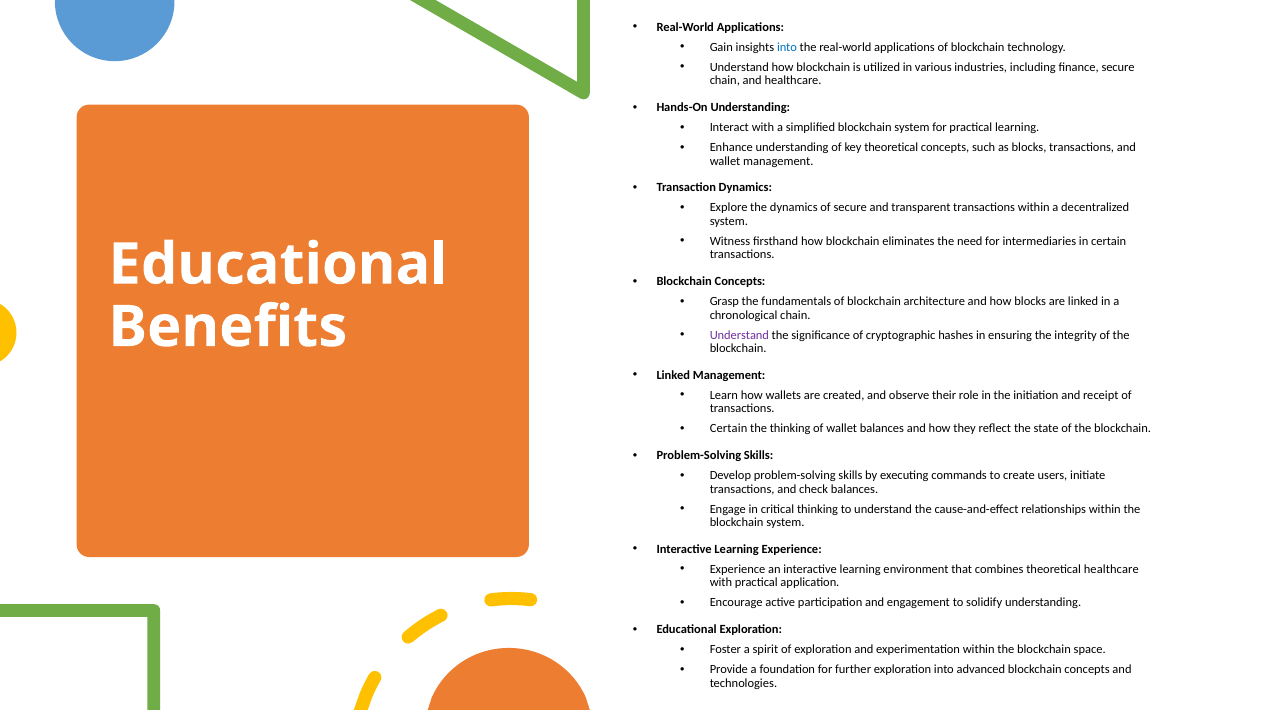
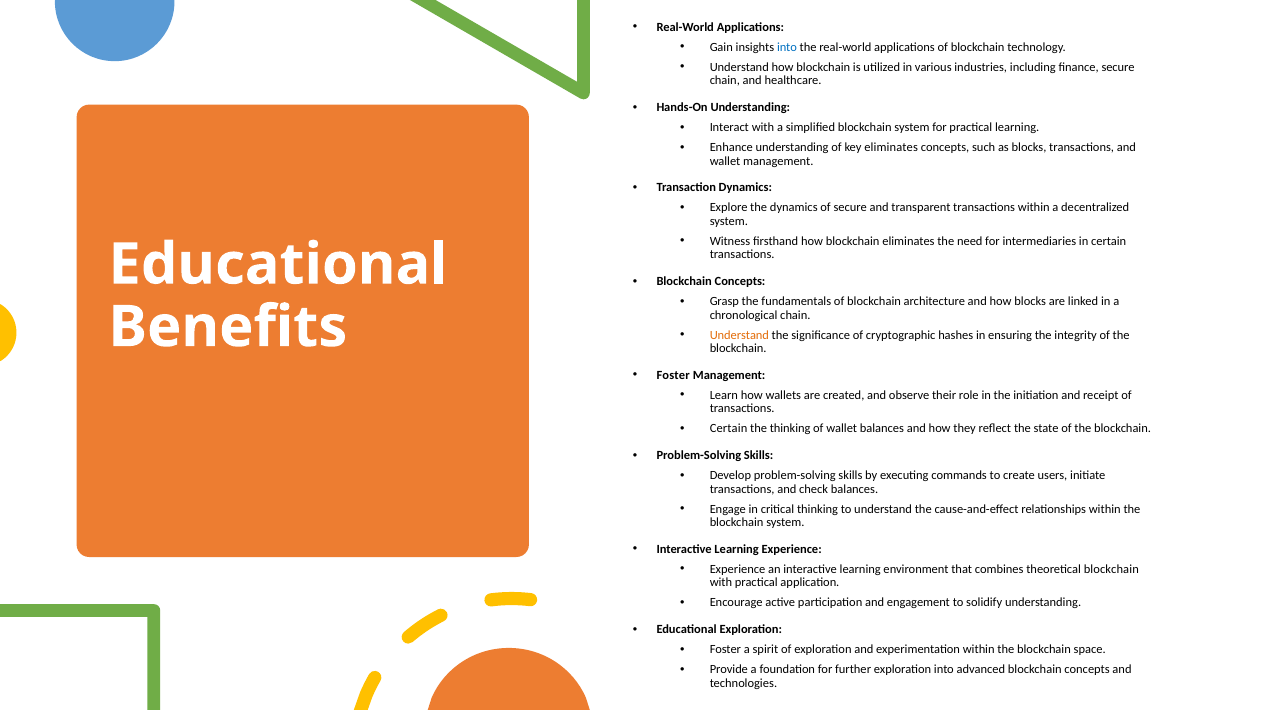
key theoretical: theoretical -> eliminates
Understand at (739, 335) colour: purple -> orange
Linked at (673, 375): Linked -> Foster
theoretical healthcare: healthcare -> blockchain
